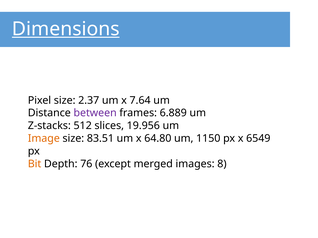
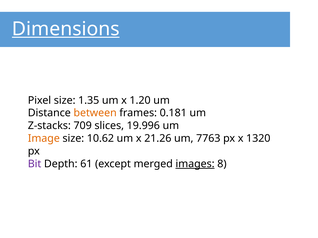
2.37: 2.37 -> 1.35
7.64: 7.64 -> 1.20
between colour: purple -> orange
6.889: 6.889 -> 0.181
512: 512 -> 709
19.956: 19.956 -> 19.996
83.51: 83.51 -> 10.62
64.80: 64.80 -> 21.26
1150: 1150 -> 7763
6549: 6549 -> 1320
Bit colour: orange -> purple
76: 76 -> 61
images underline: none -> present
